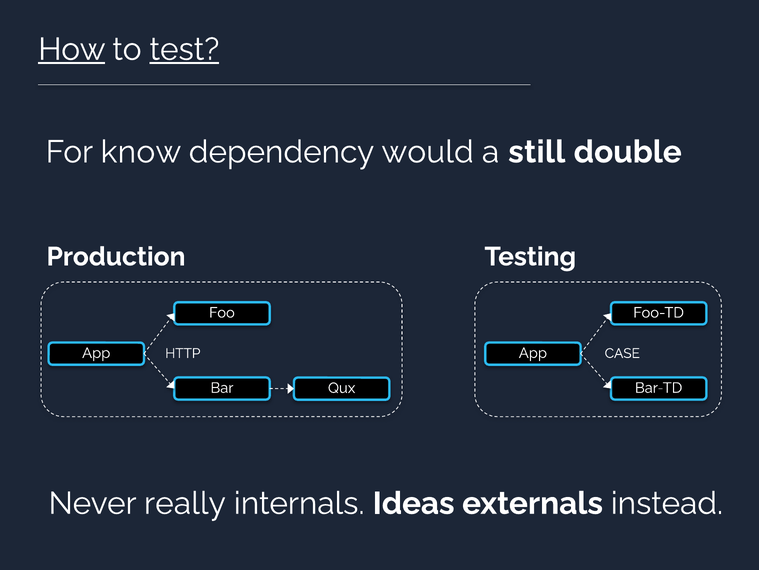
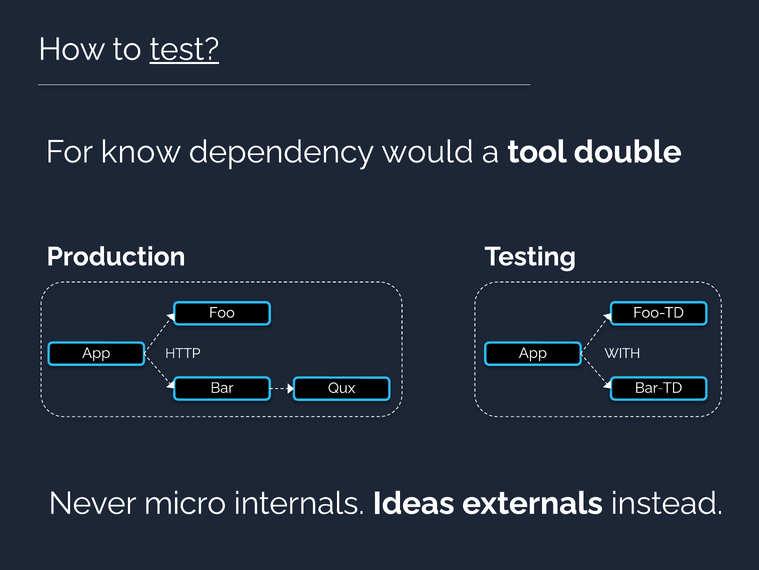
How underline: present -> none
still: still -> tool
CASE: CASE -> WITH
really: really -> micro
